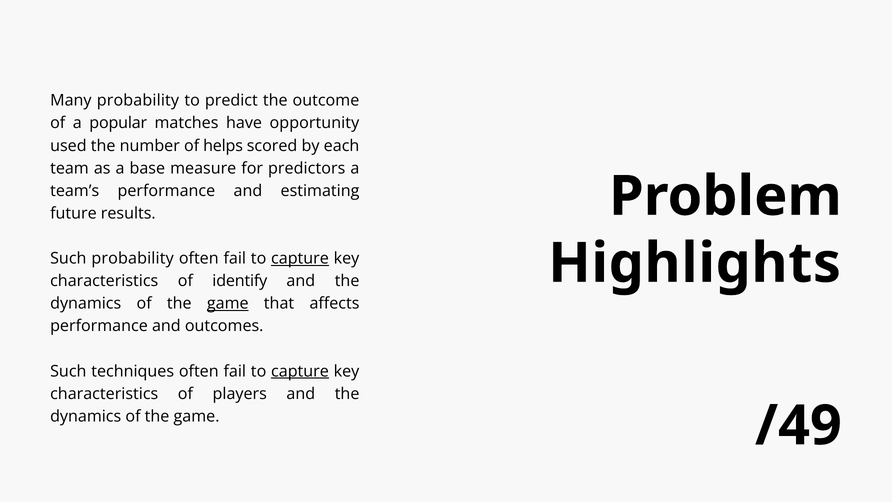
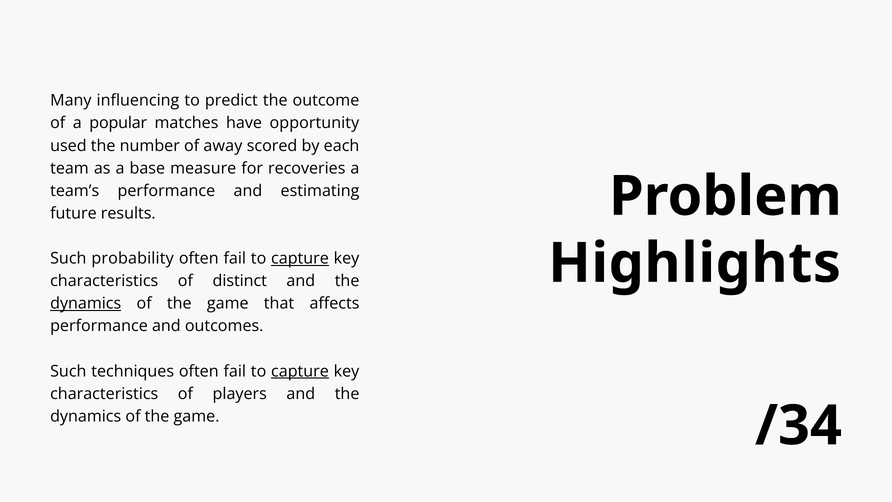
Many probability: probability -> influencing
helps: helps -> away
predictors: predictors -> recoveries
identify: identify -> distinct
dynamics at (86, 303) underline: none -> present
game at (228, 303) underline: present -> none
/49: /49 -> /34
